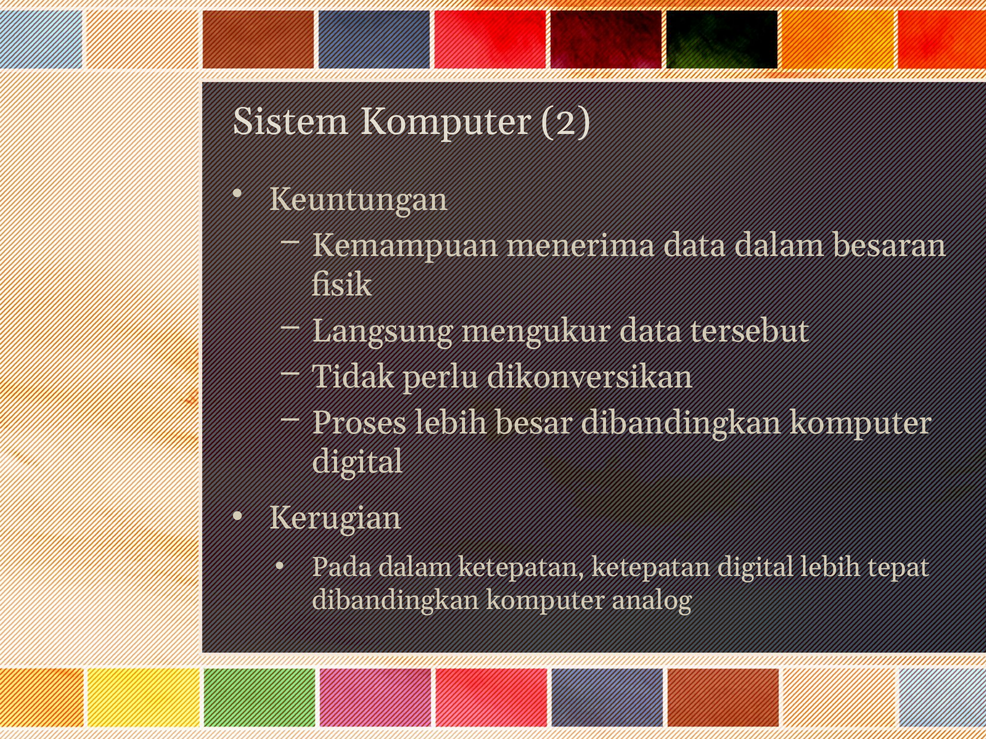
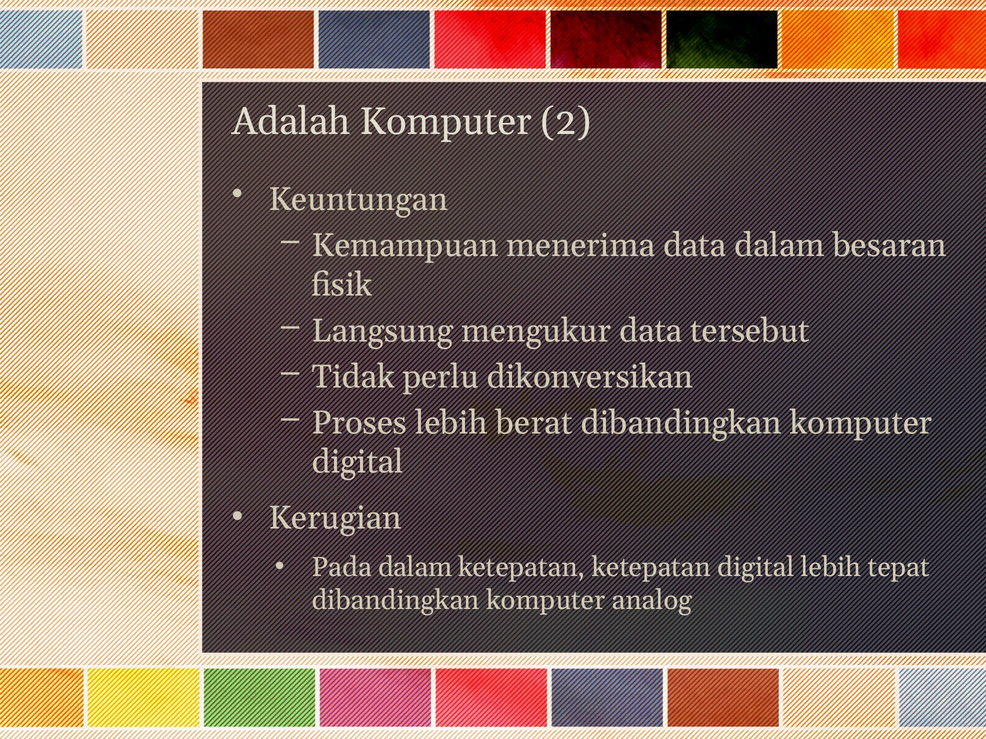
Sistem: Sistem -> Adalah
besar: besar -> berat
